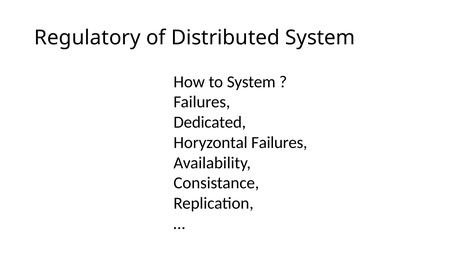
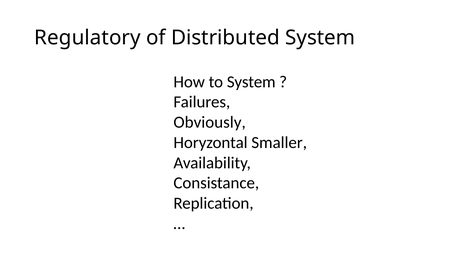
Dedicated: Dedicated -> Obviously
Horyzontal Failures: Failures -> Smaller
